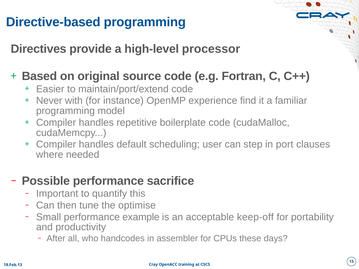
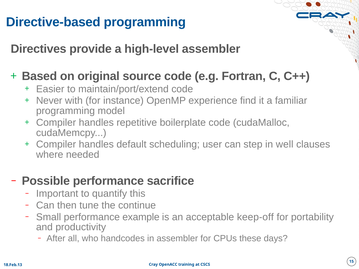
high-level processor: processor -> assembler
port: port -> well
optimise: optimise -> continue
